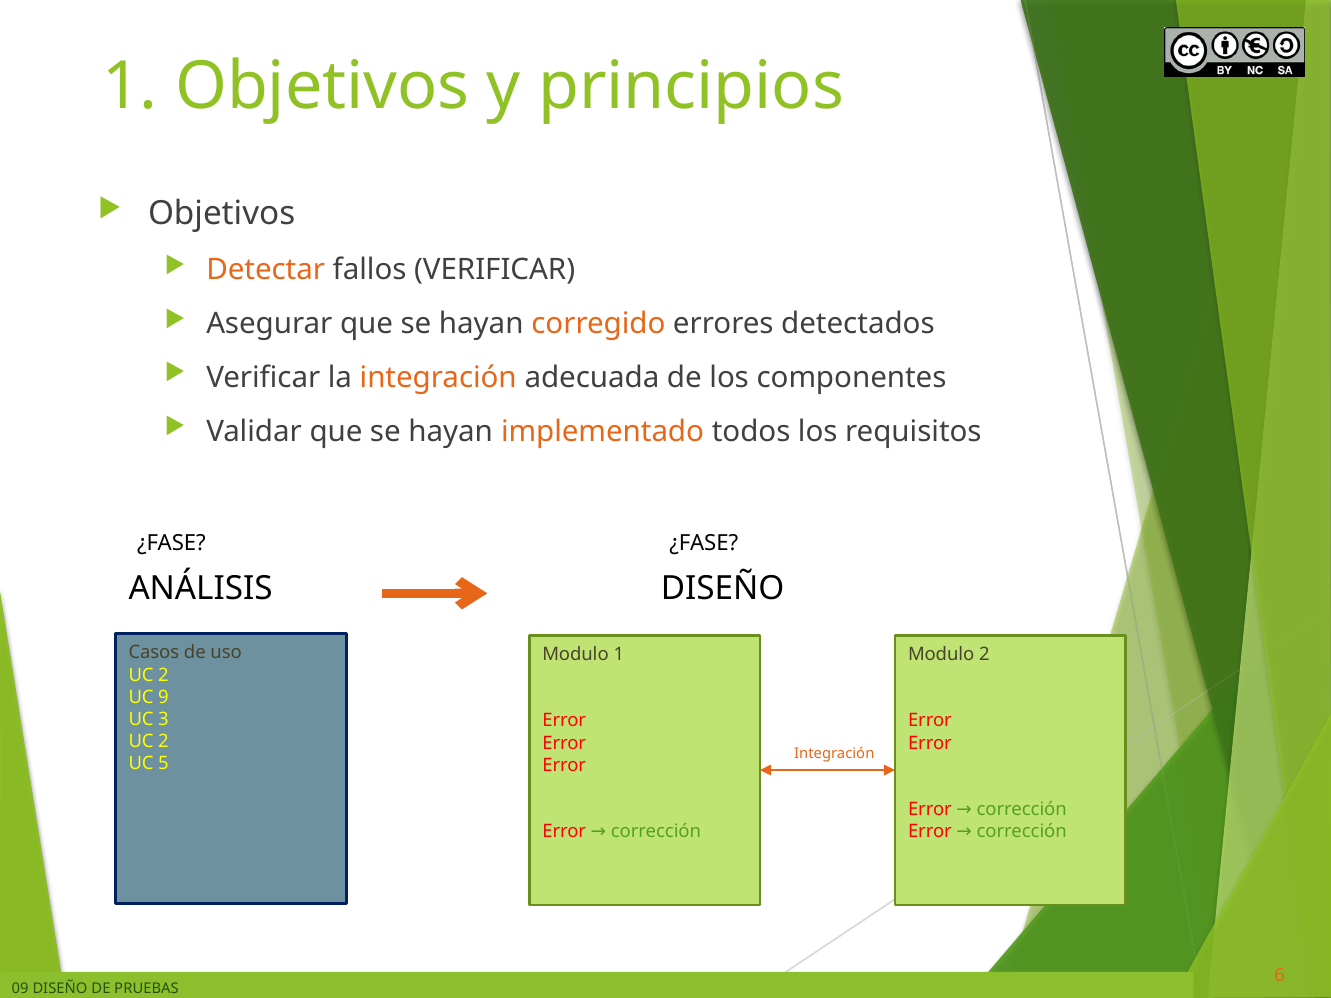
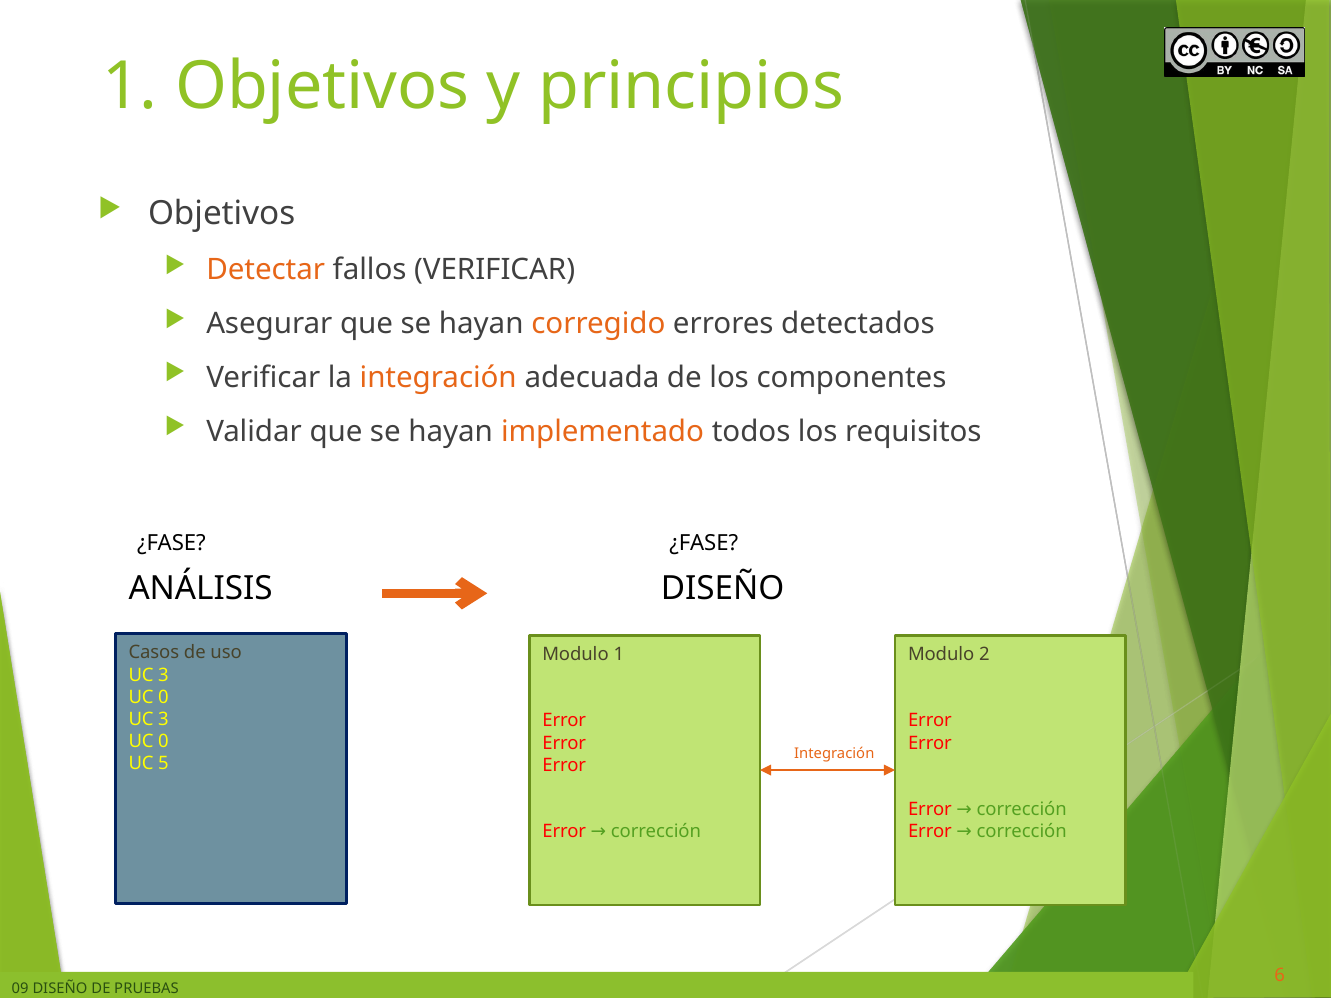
2 at (164, 675): 2 -> 3
9 at (164, 697): 9 -> 0
2 at (164, 742): 2 -> 0
